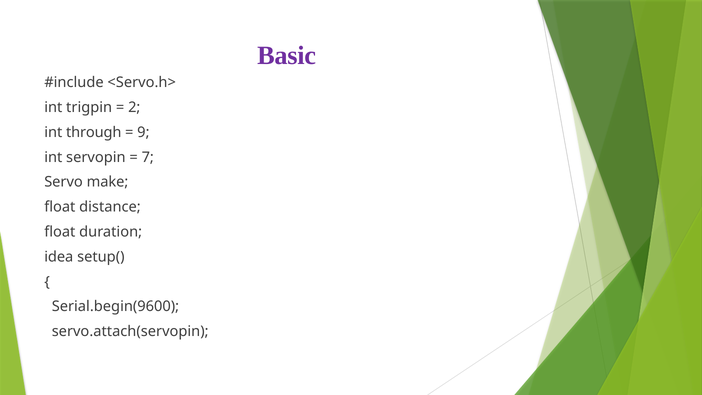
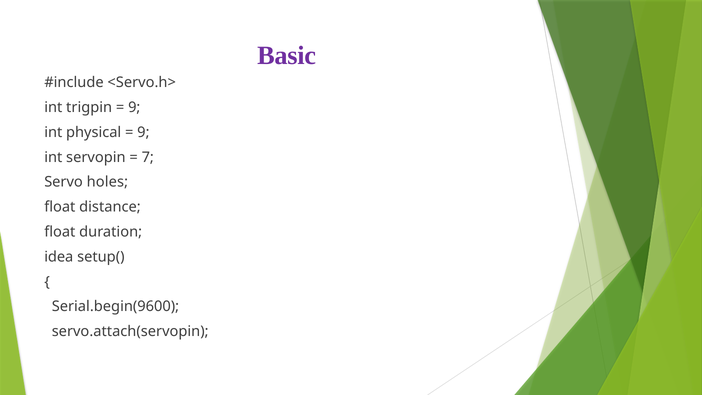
2 at (134, 107): 2 -> 9
through: through -> physical
make: make -> holes
